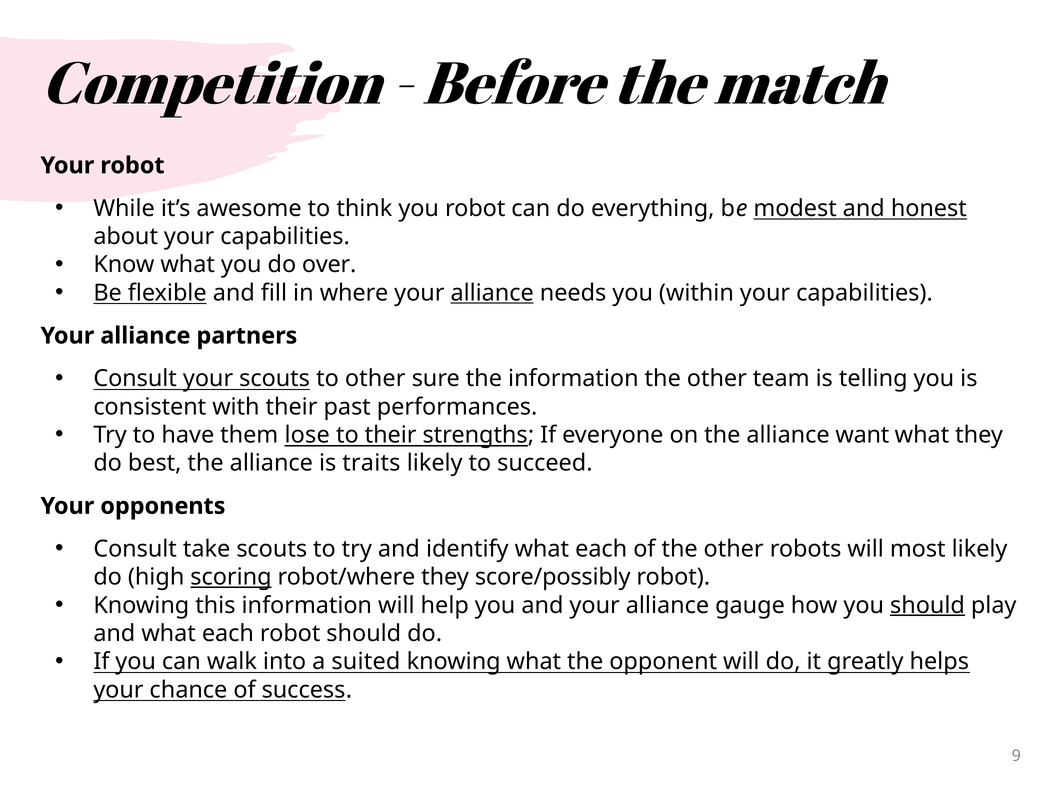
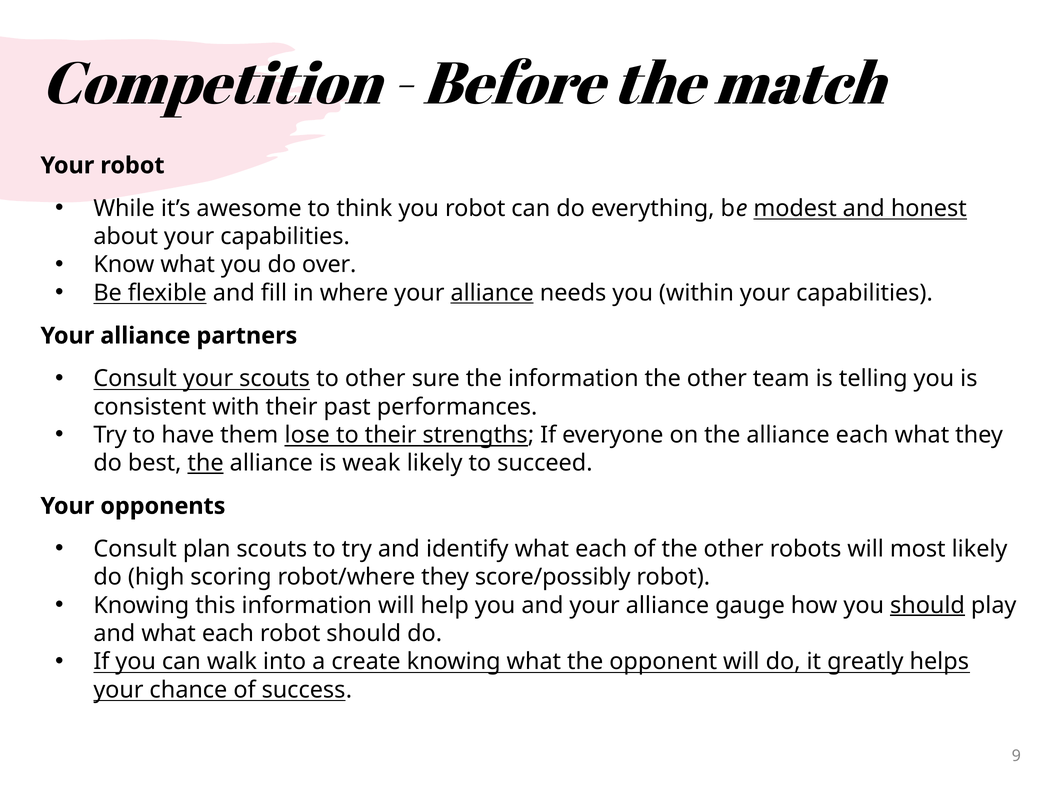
alliance want: want -> each
the at (206, 463) underline: none -> present
traits: traits -> weak
take: take -> plan
scoring underline: present -> none
suited: suited -> create
